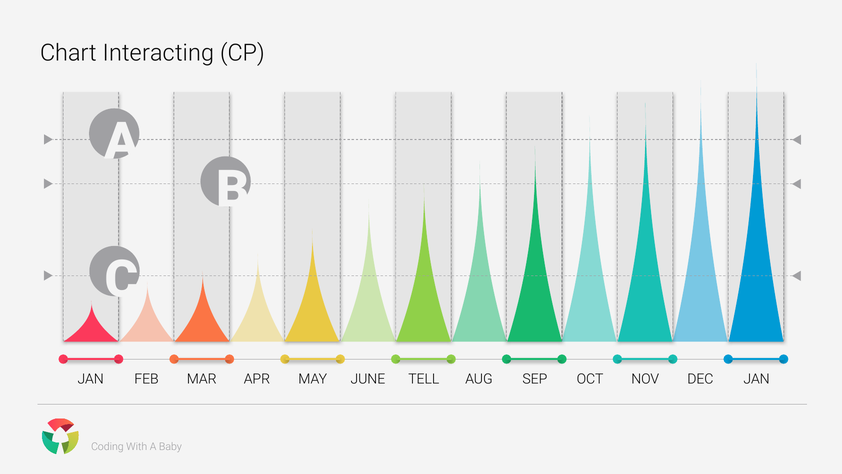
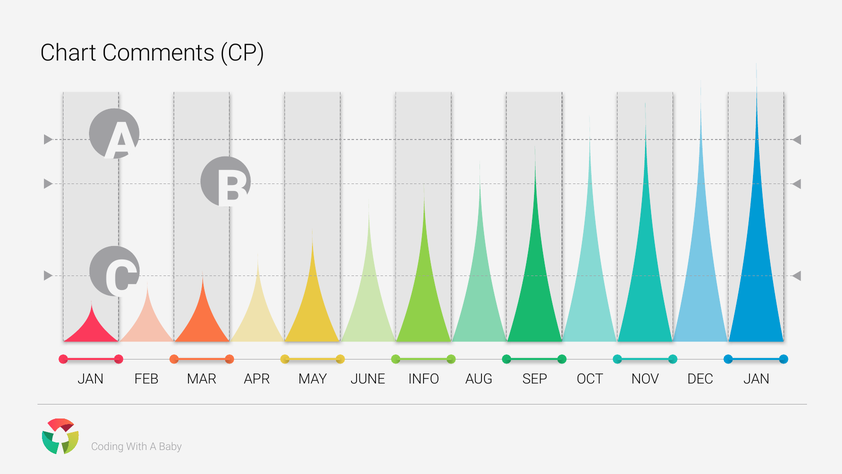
Interacting: Interacting -> Comments
TELL: TELL -> INFO
